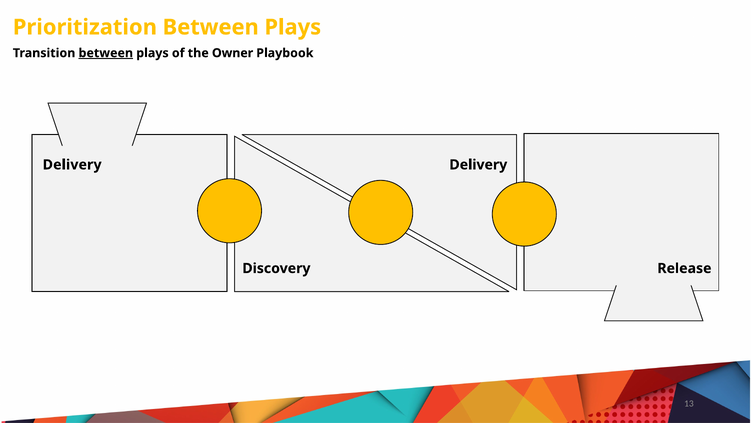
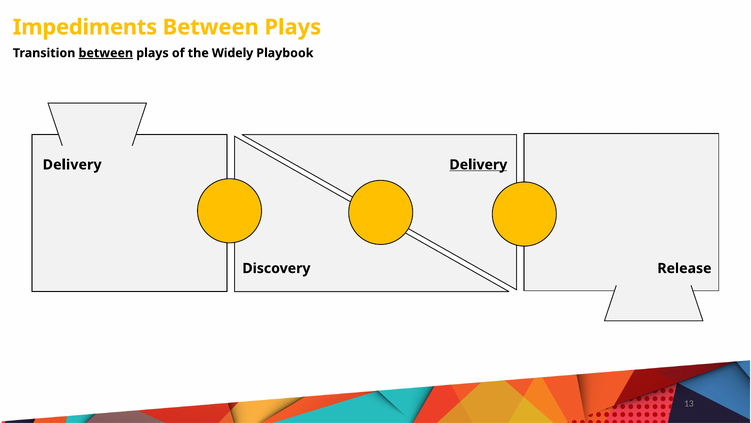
Prioritization: Prioritization -> Impediments
Owner: Owner -> Widely
Delivery at (478, 165) underline: none -> present
